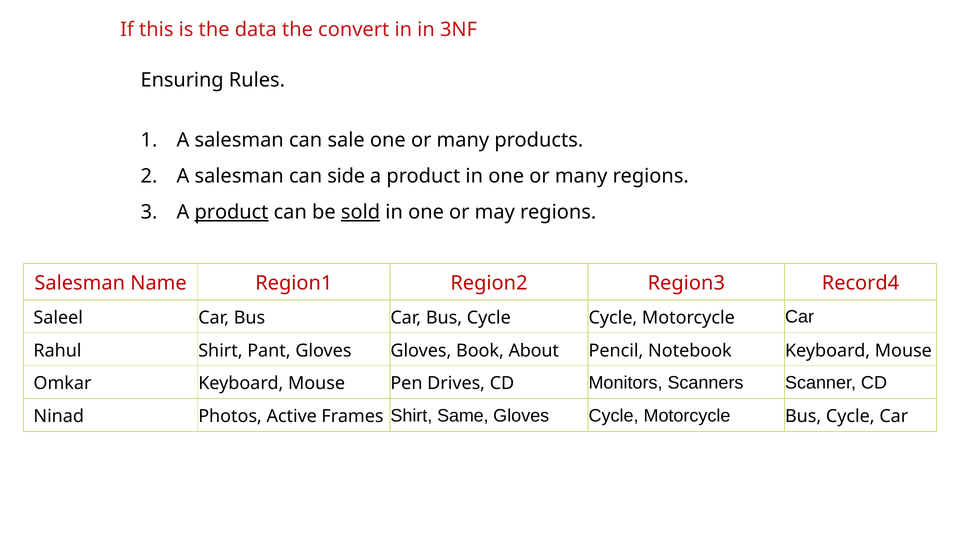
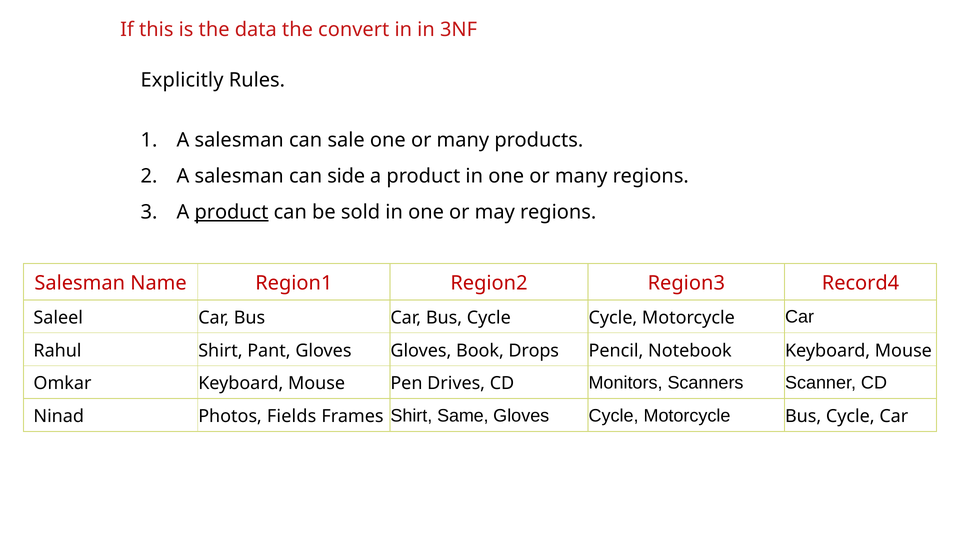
Ensuring: Ensuring -> Explicitly
sold underline: present -> none
About: About -> Drops
Active: Active -> Fields
